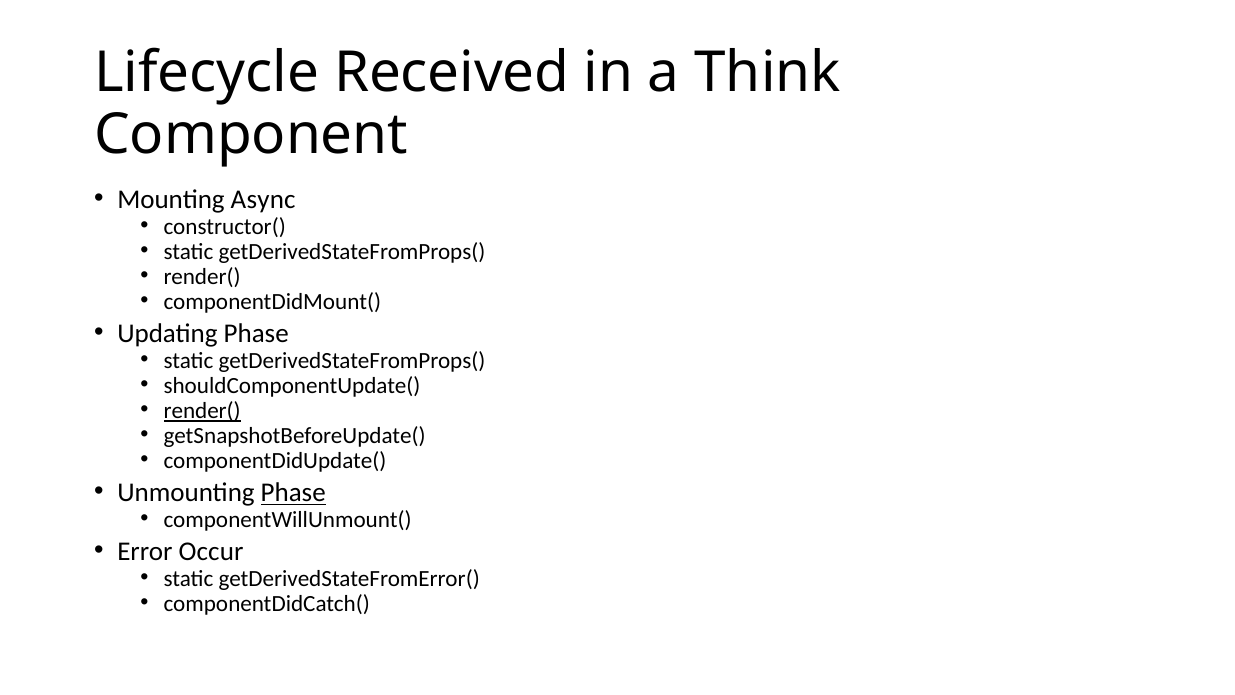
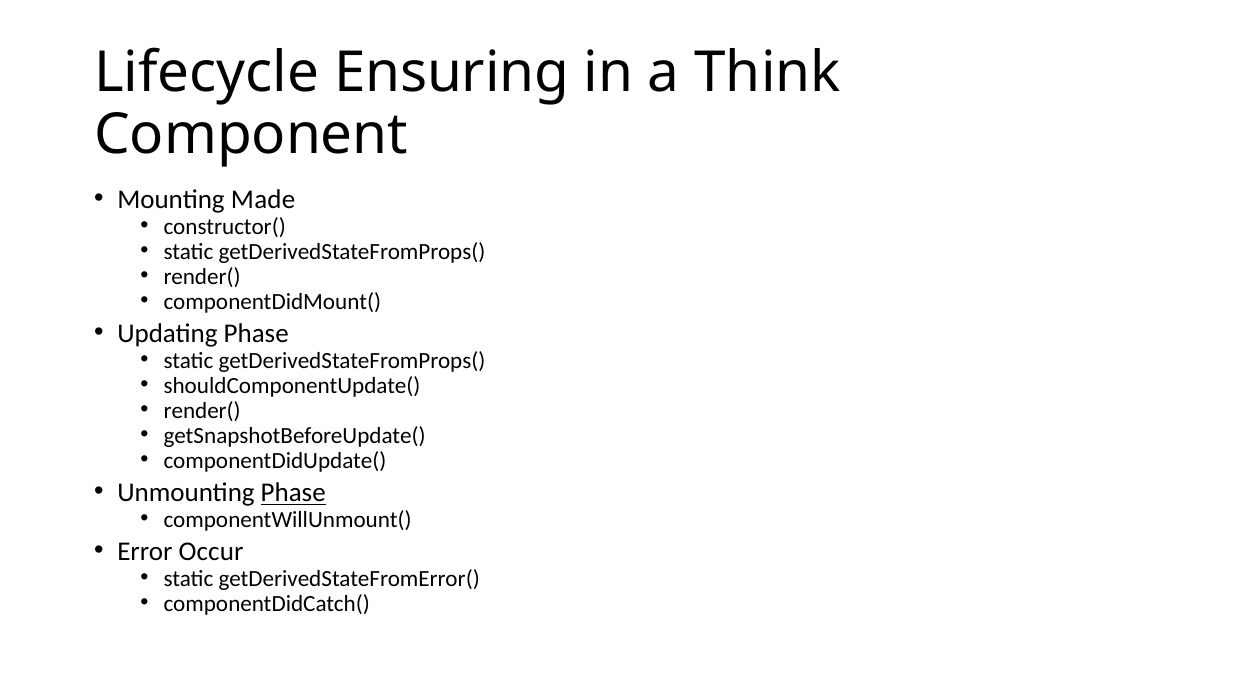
Received: Received -> Ensuring
Async: Async -> Made
render( at (202, 411) underline: present -> none
